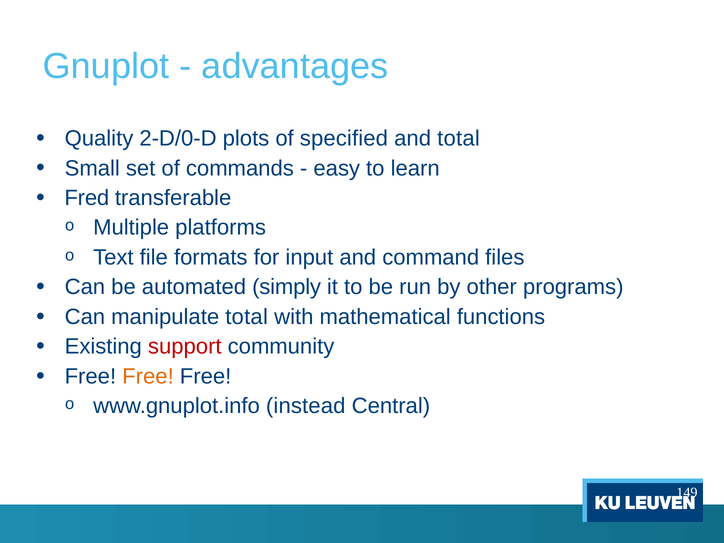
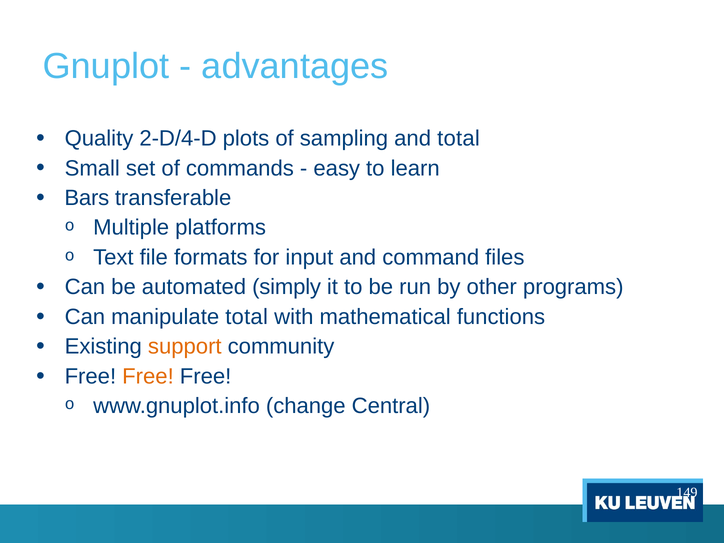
2-D/0-D: 2-D/0-D -> 2-D/4-D
specified: specified -> sampling
Fred: Fred -> Bars
support colour: red -> orange
instead: instead -> change
